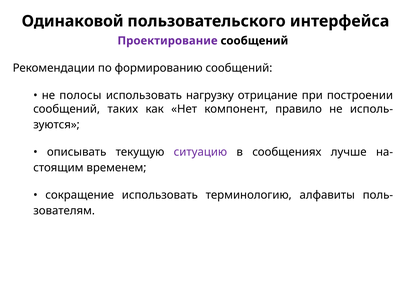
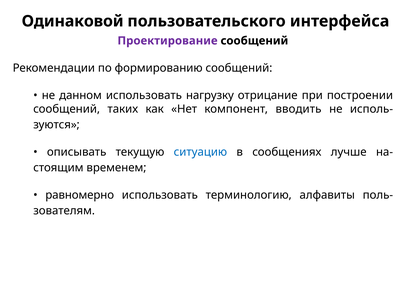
полосы: полосы -> данном
правило: правило -> вводить
ситуацию colour: purple -> blue
сокращение: сокращение -> равномерно
